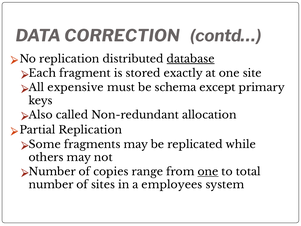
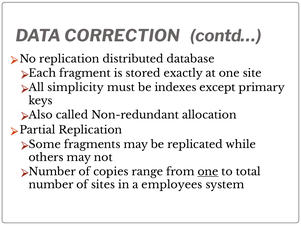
database underline: present -> none
expensive: expensive -> simplicity
schema: schema -> indexes
